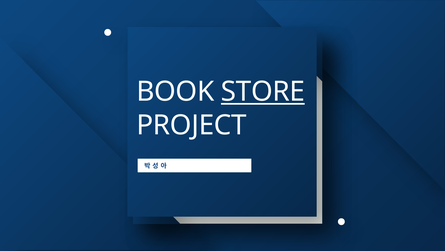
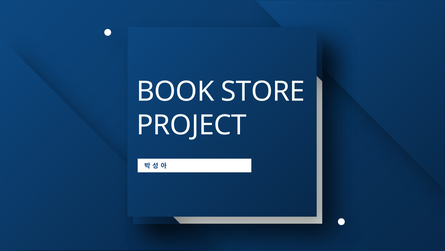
STORE underline: present -> none
